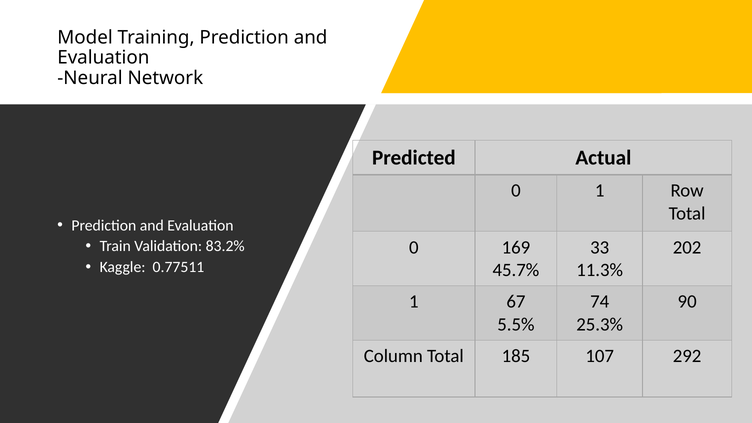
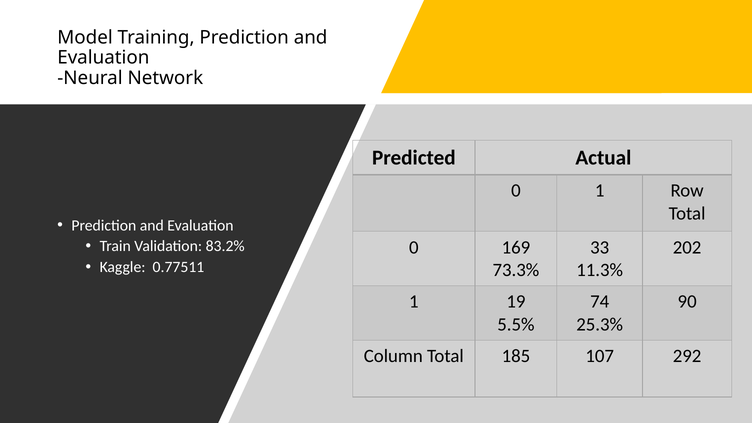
45.7%: 45.7% -> 73.3%
67: 67 -> 19
